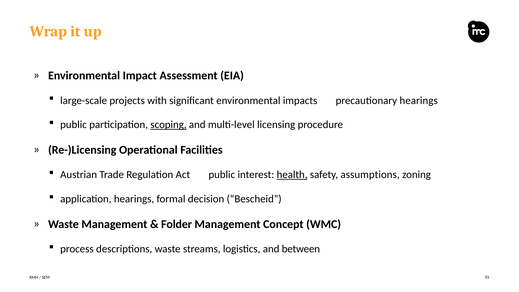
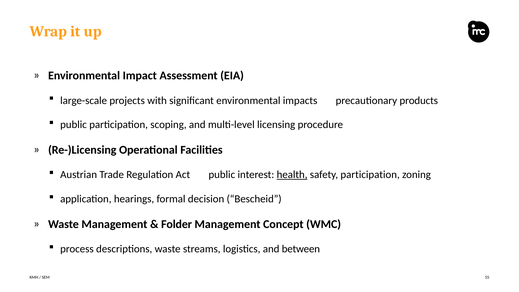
precautionary hearings: hearings -> products
scoping underline: present -> none
safety assumptions: assumptions -> participation
